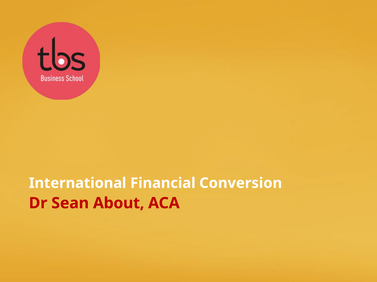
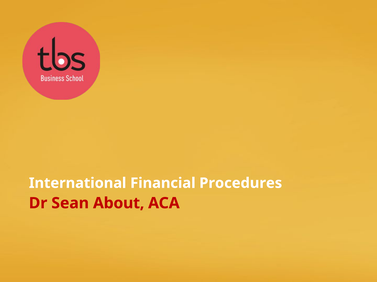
Conversion: Conversion -> Procedures
